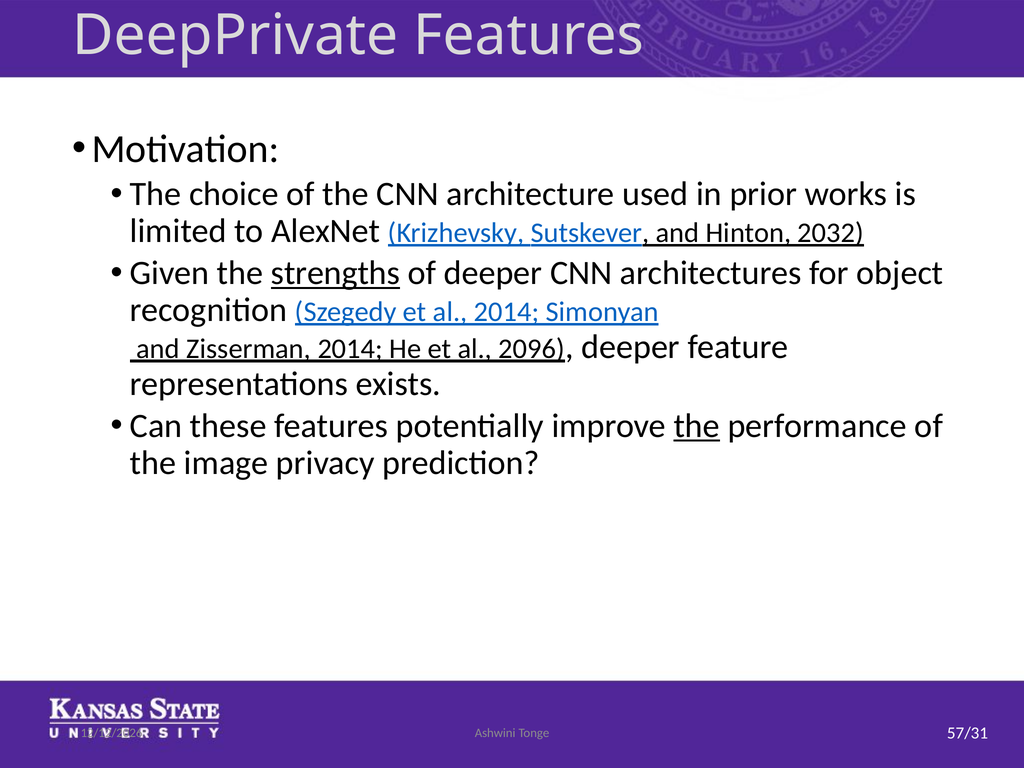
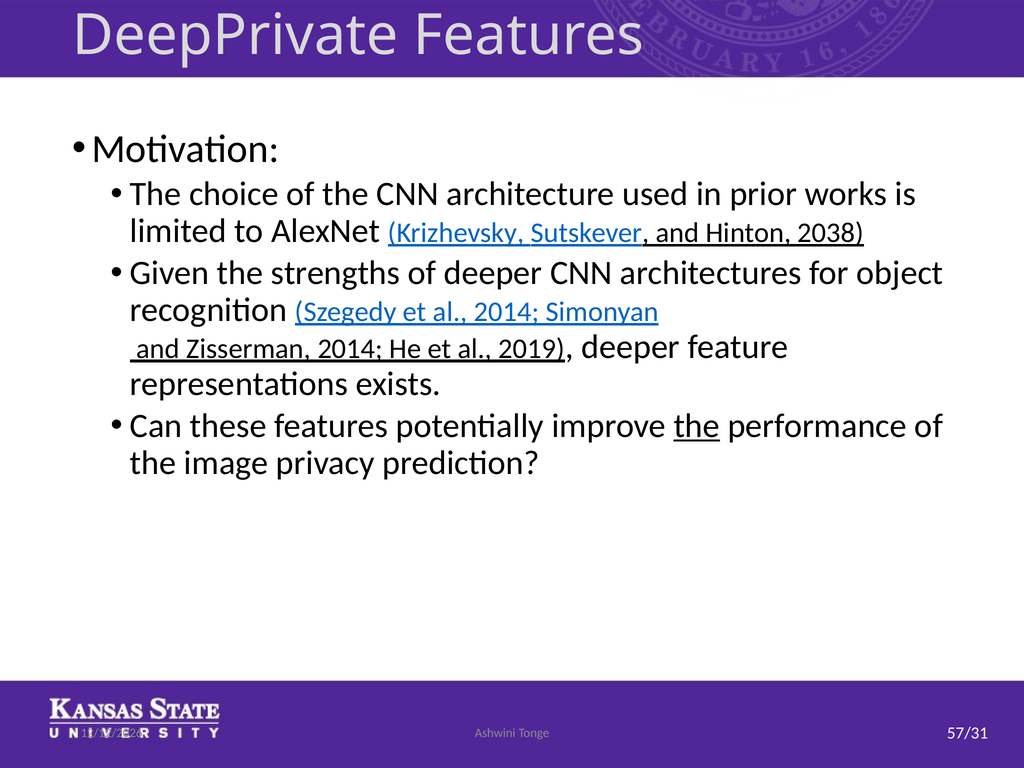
2032: 2032 -> 2038
strengths underline: present -> none
2096: 2096 -> 2019
